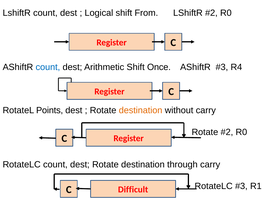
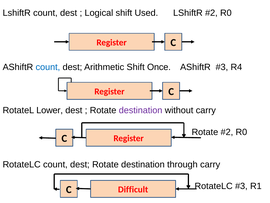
From: From -> Used
Points: Points -> Lower
destination at (141, 110) colour: orange -> purple
